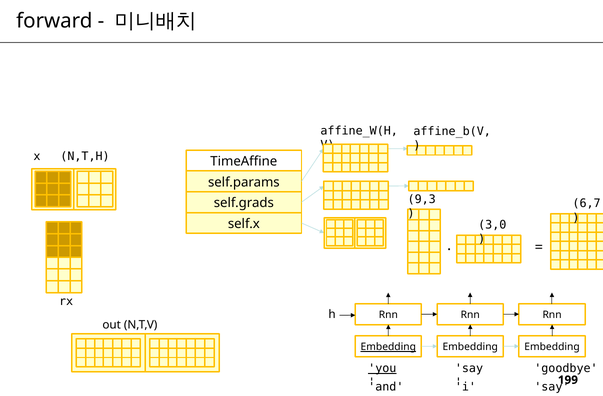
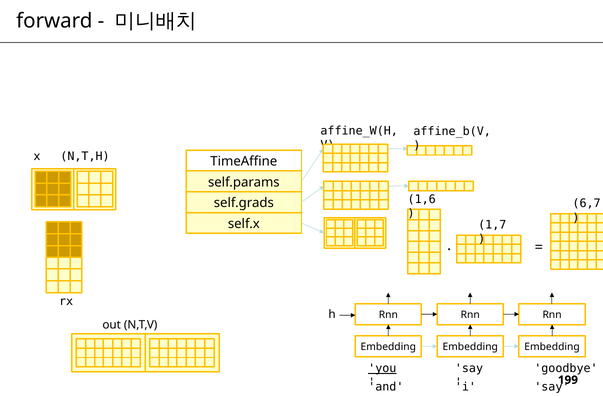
9,3: 9,3 -> 1,6
3,0: 3,0 -> 1,7
Embedding at (388, 347) underline: present -> none
